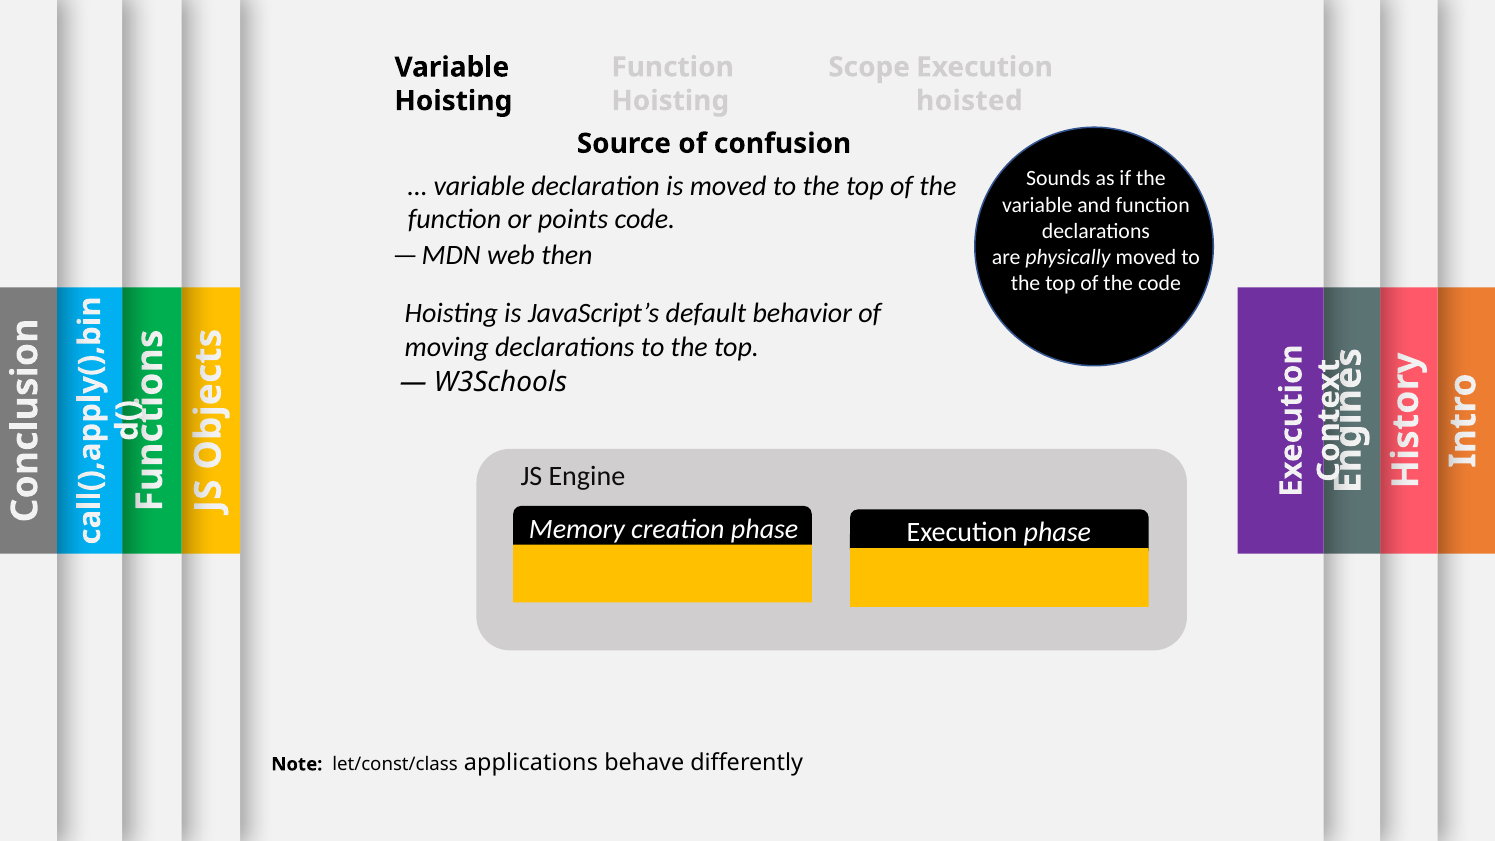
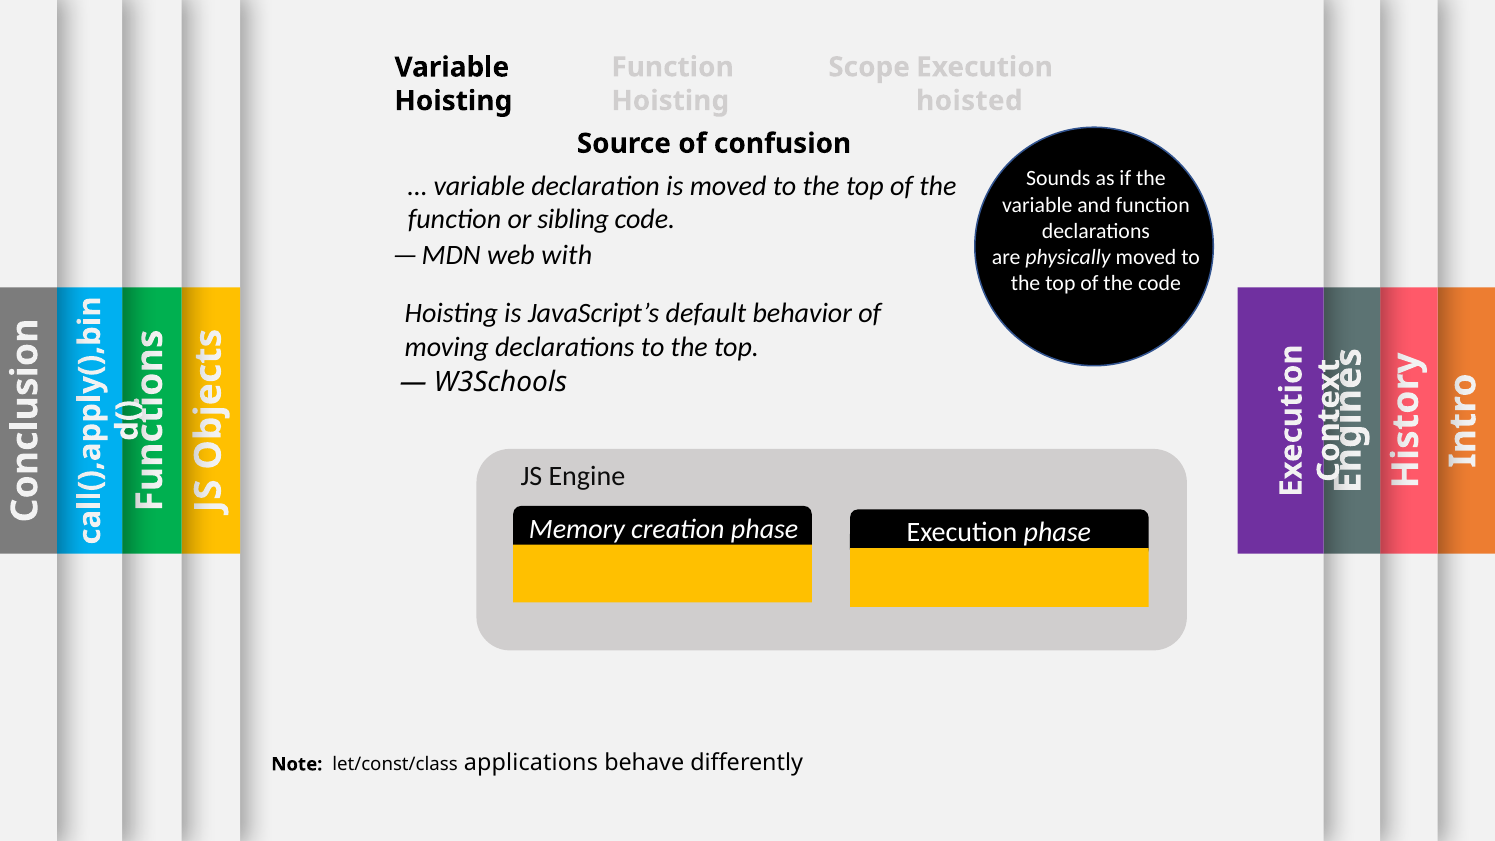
points: points -> sibling
then: then -> with
